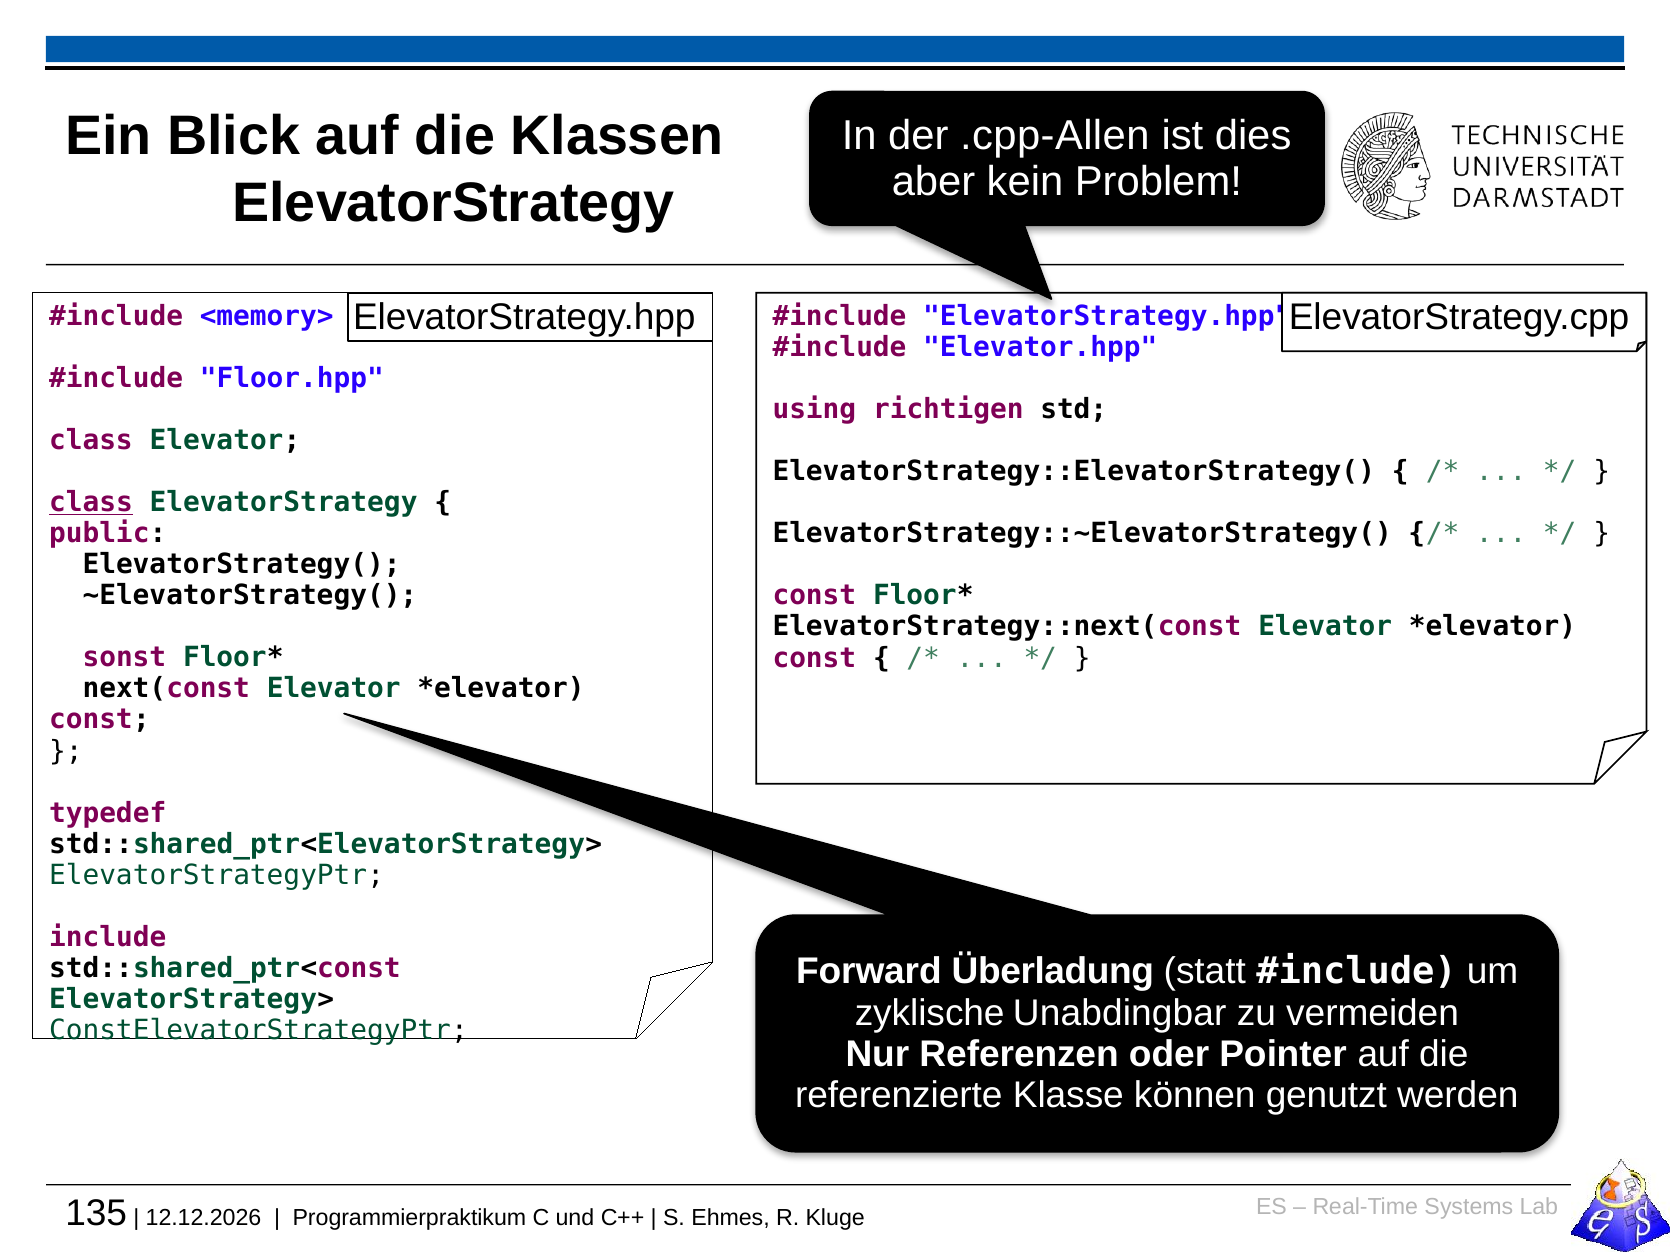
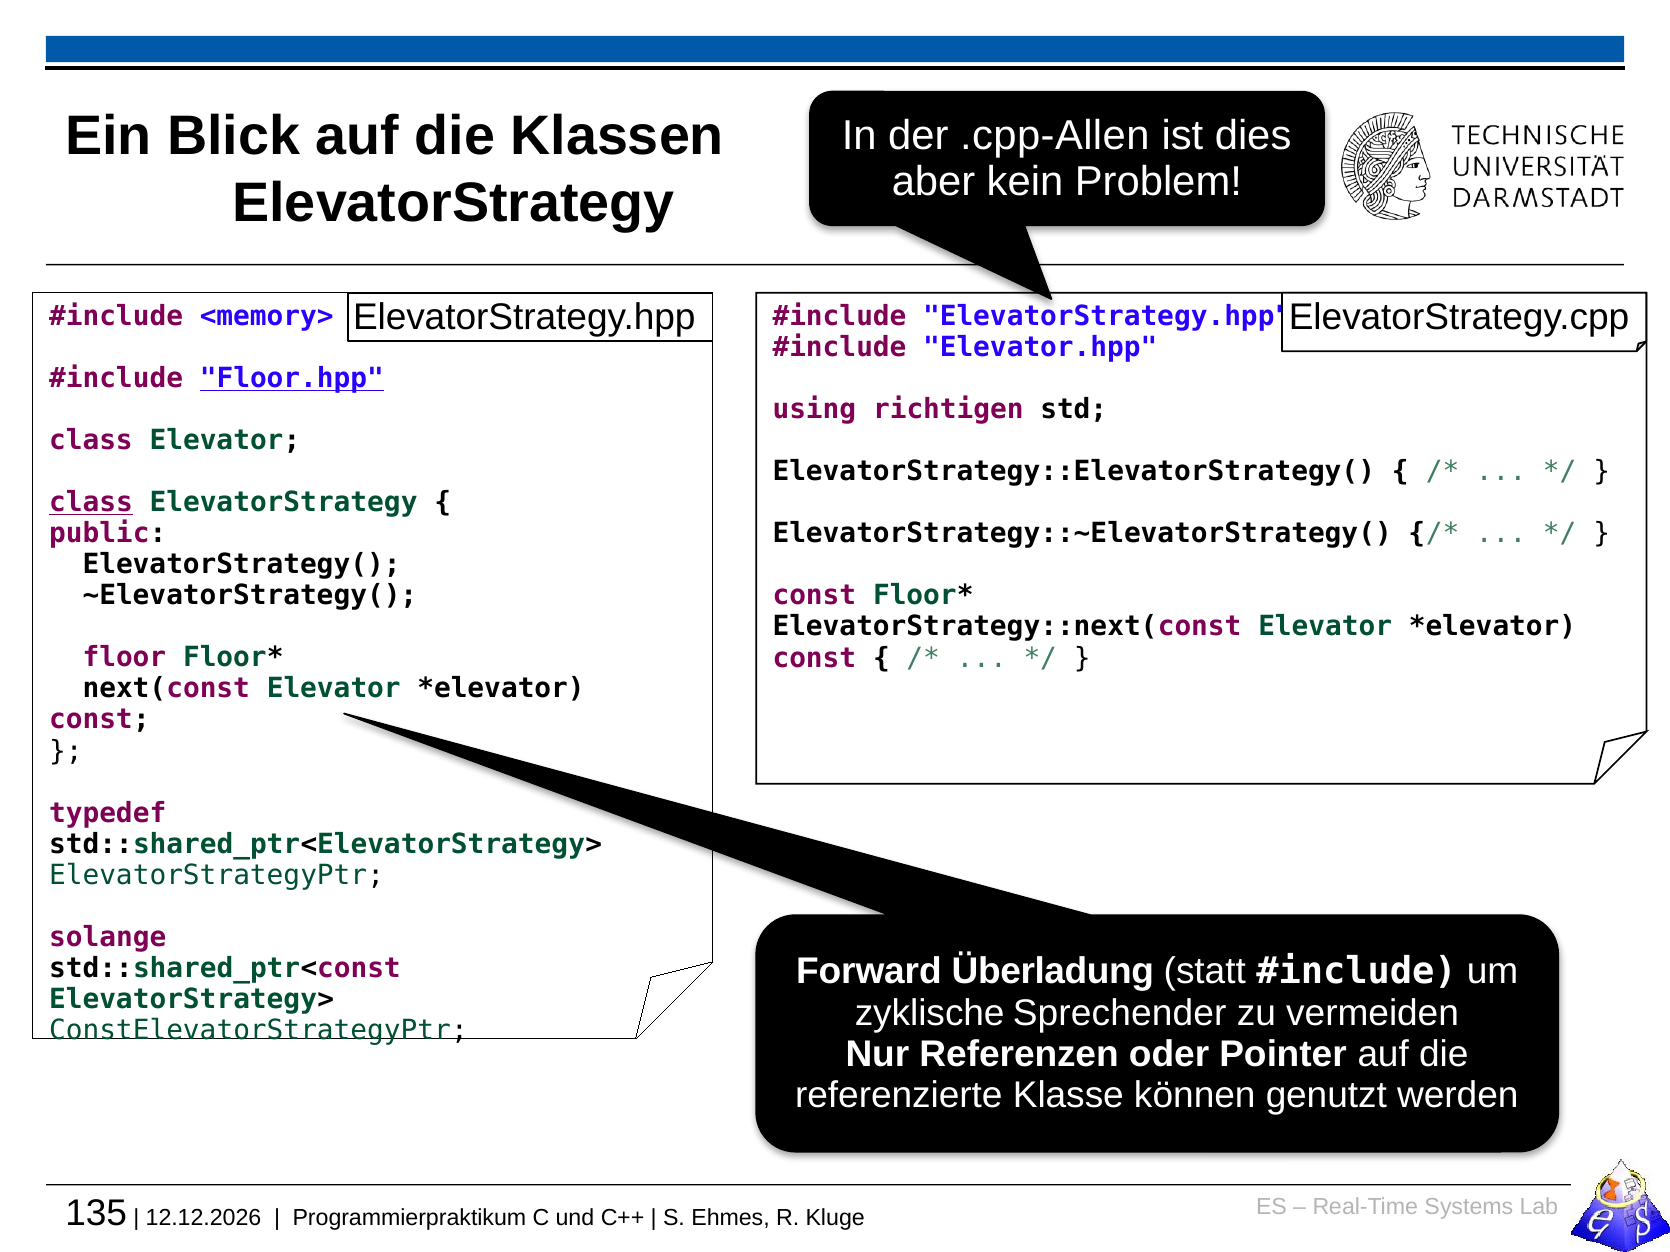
Floor.hpp underline: none -> present
sonst: sonst -> floor
include: include -> solange
Unabdingbar: Unabdingbar -> Sprechender
